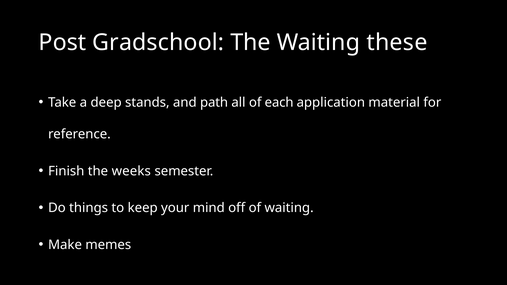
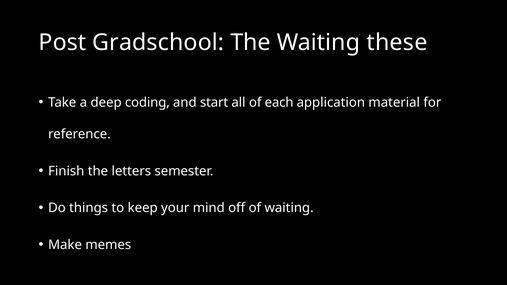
stands: stands -> coding
path: path -> start
weeks: weeks -> letters
